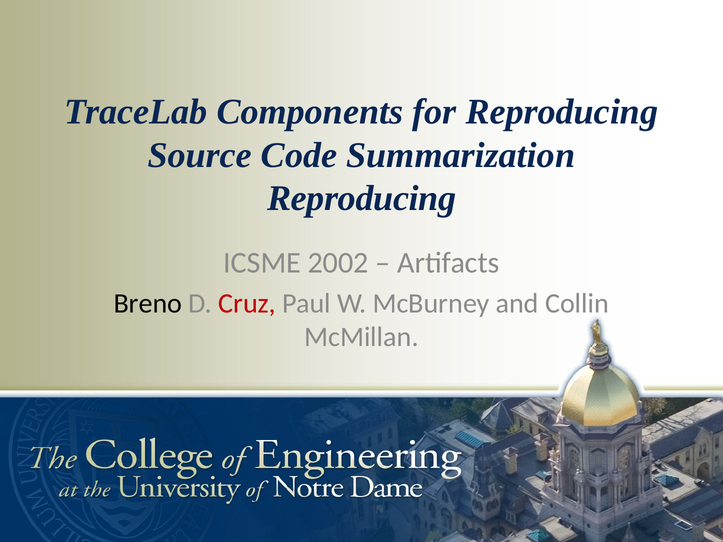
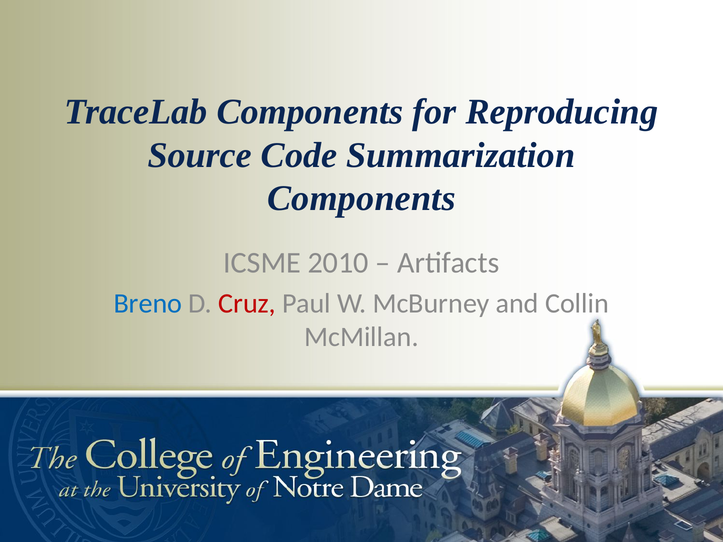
Reproducing at (362, 199): Reproducing -> Components
2002: 2002 -> 2010
Breno colour: black -> blue
